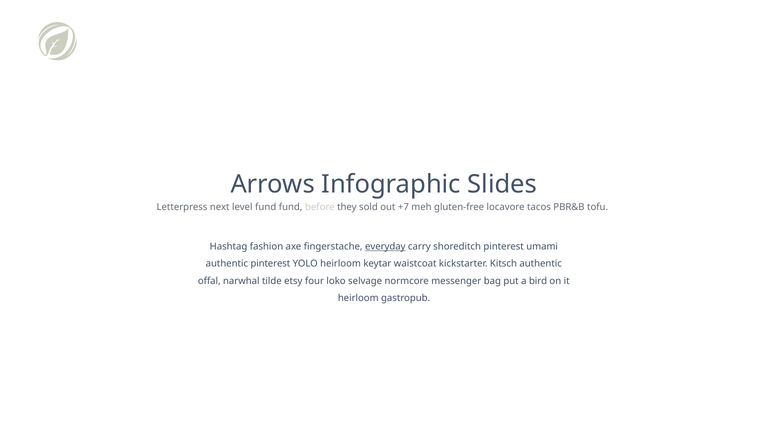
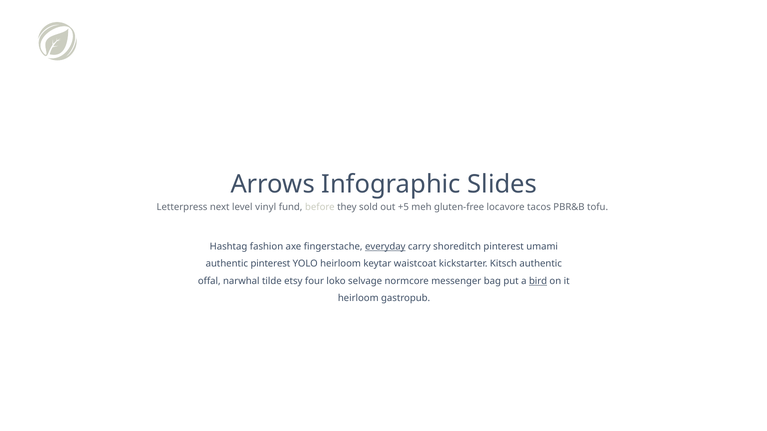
level fund: fund -> vinyl
+7: +7 -> +5
bird underline: none -> present
